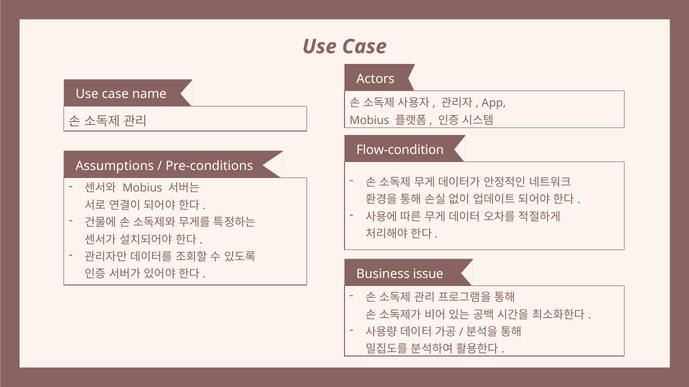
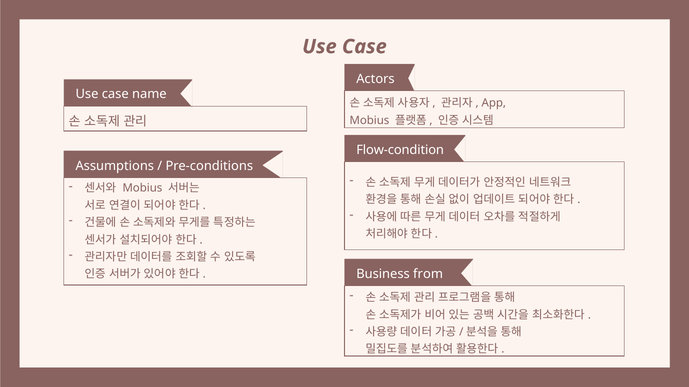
issue: issue -> from
